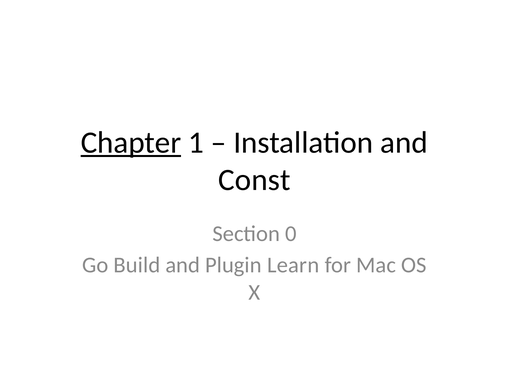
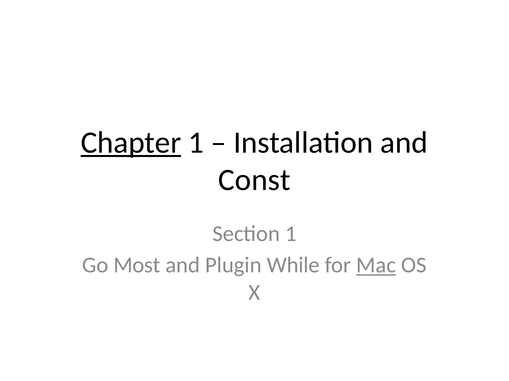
Section 0: 0 -> 1
Build: Build -> Most
Learn: Learn -> While
Mac underline: none -> present
